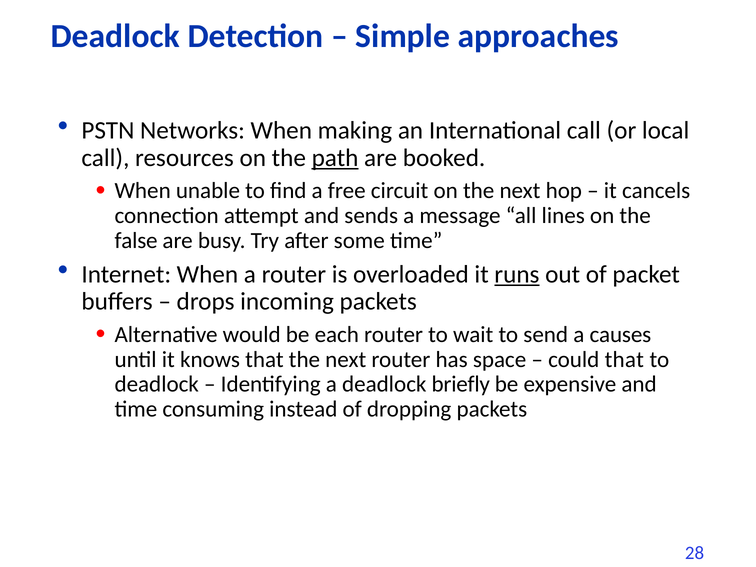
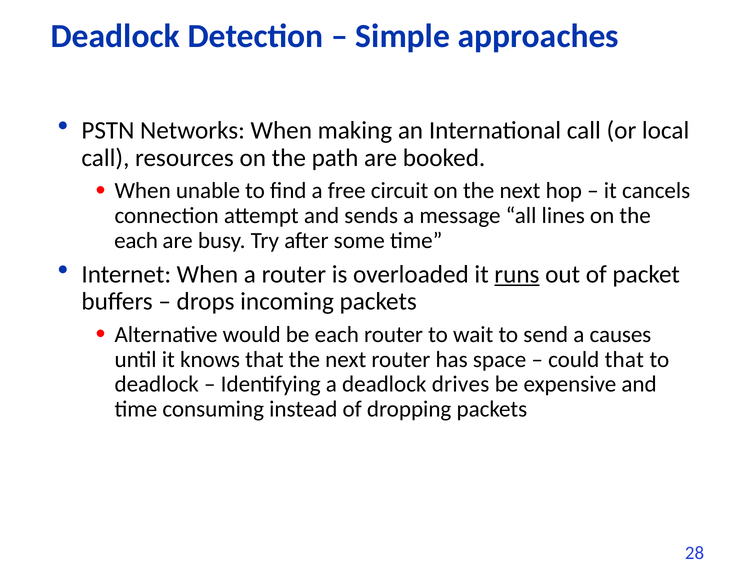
path underline: present -> none
false at (136, 241): false -> each
briefly: briefly -> drives
